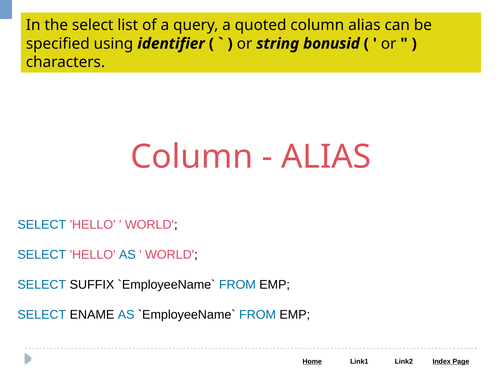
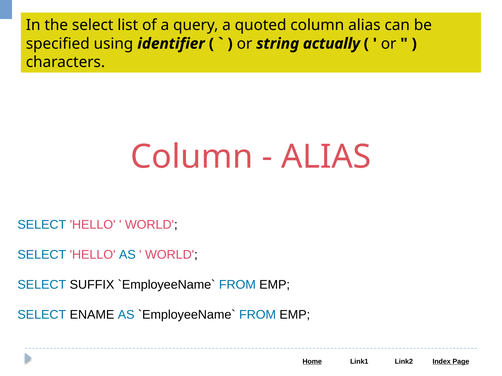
bonusid: bonusid -> actually
